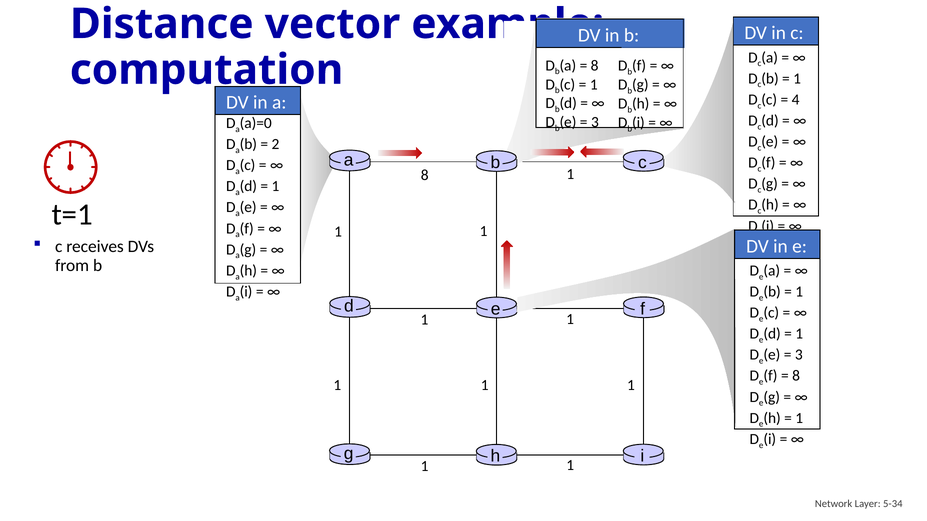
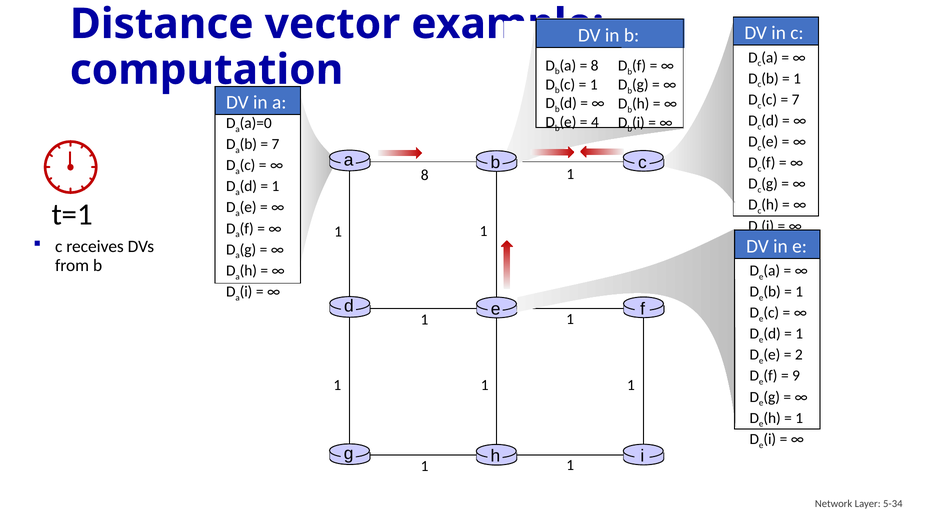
4 at (796, 100): 4 -> 7
3 at (595, 122): 3 -> 4
2 at (275, 144): 2 -> 7
3 at (799, 355): 3 -> 2
8 at (796, 376): 8 -> 9
